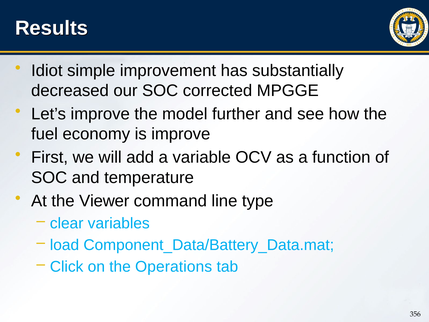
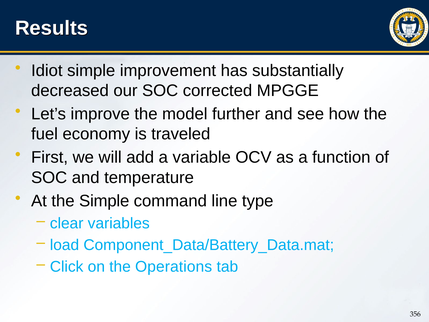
is improve: improve -> traveled
the Viewer: Viewer -> Simple
